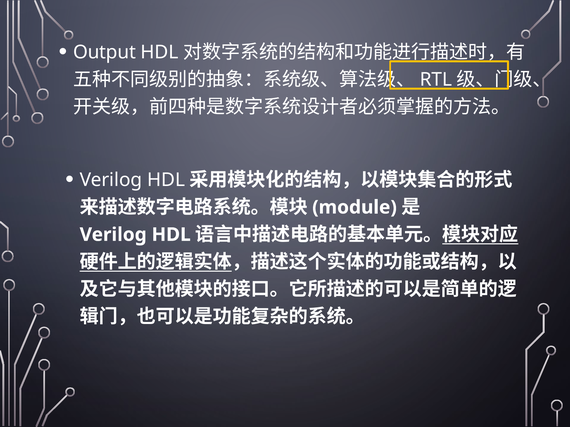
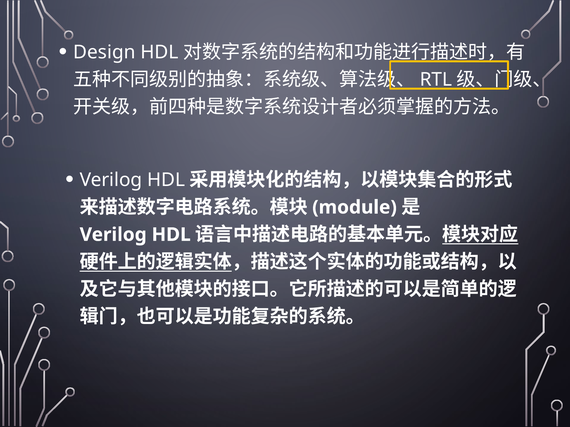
Output: Output -> Design
